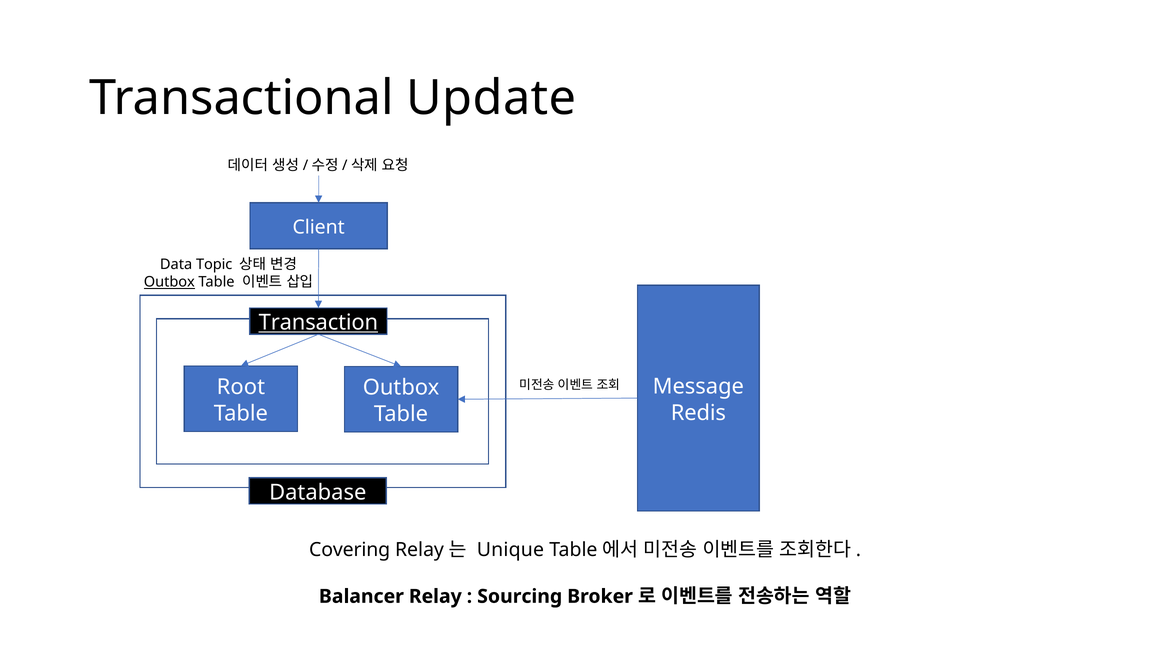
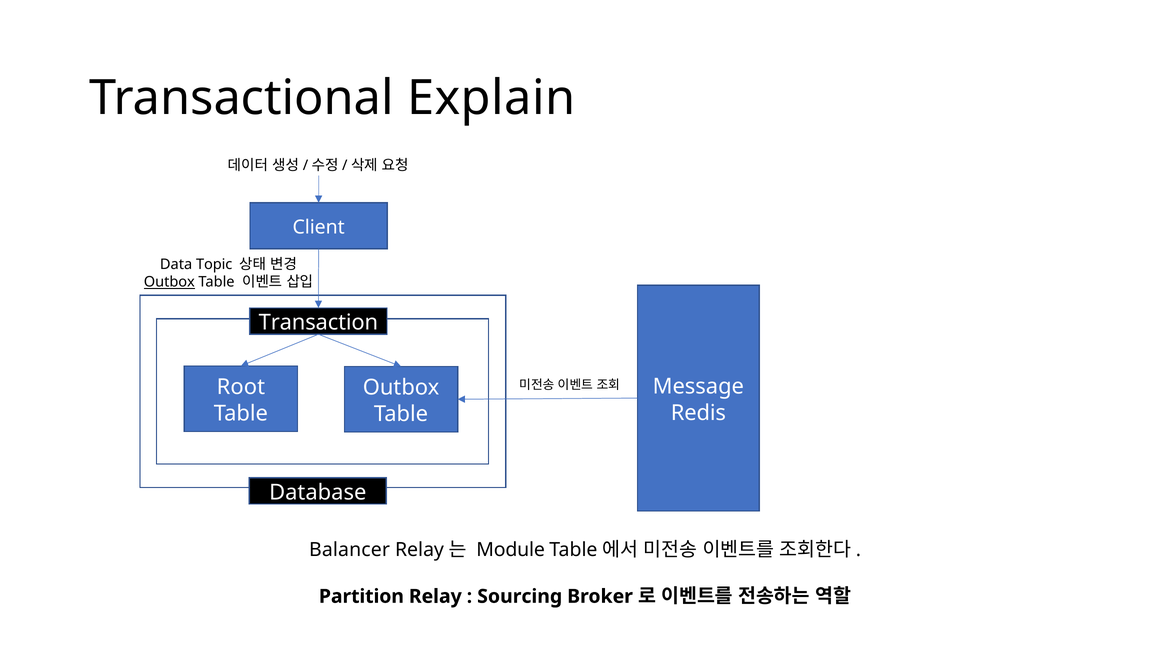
Update: Update -> Explain
Transaction underline: present -> none
Covering: Covering -> Balancer
Unique: Unique -> Module
Balancer: Balancer -> Partition
